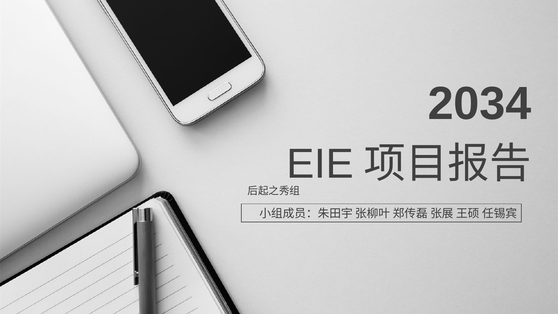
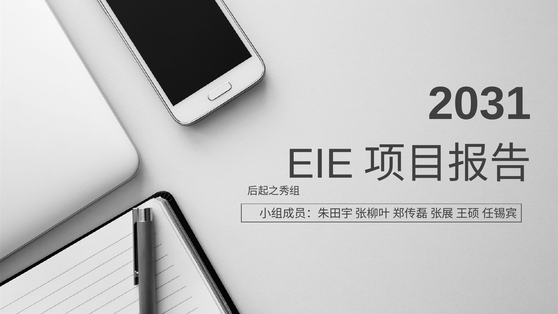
2034: 2034 -> 2031
